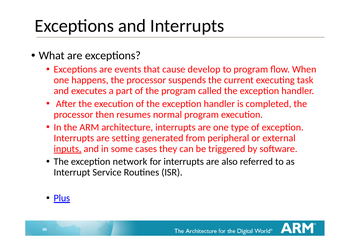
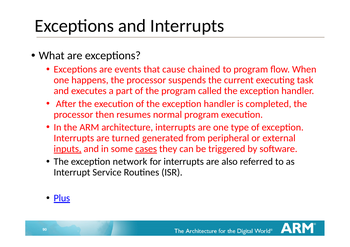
develop: develop -> chained
setting: setting -> turned
cases underline: none -> present
